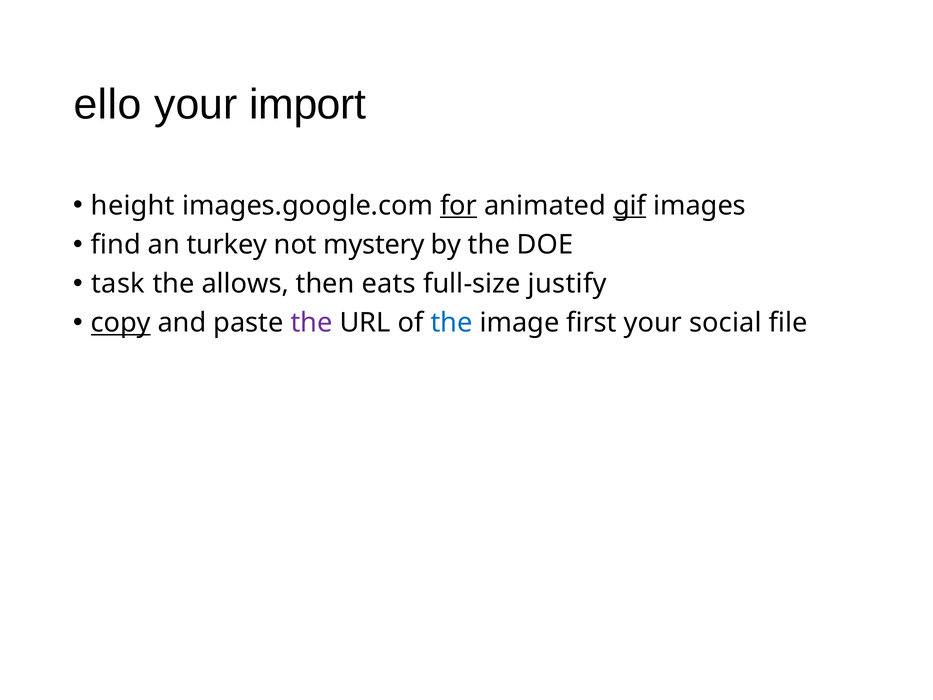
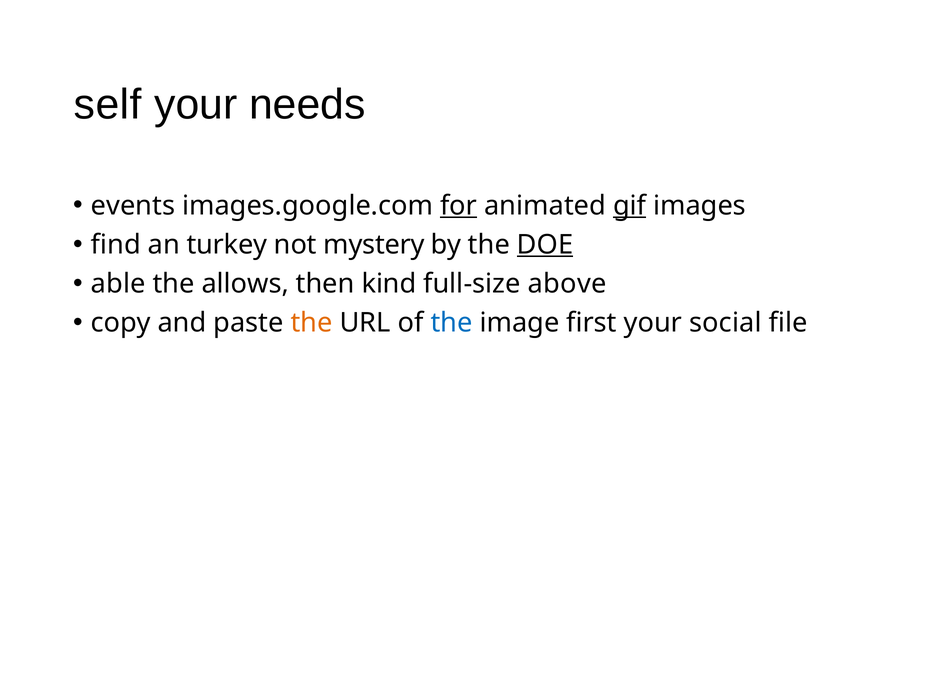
ello: ello -> self
import: import -> needs
height: height -> events
DOE underline: none -> present
task: task -> able
eats: eats -> kind
justify: justify -> above
copy underline: present -> none
the at (312, 323) colour: purple -> orange
